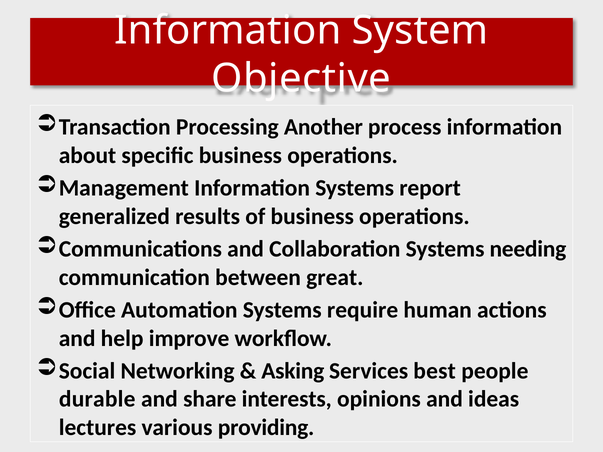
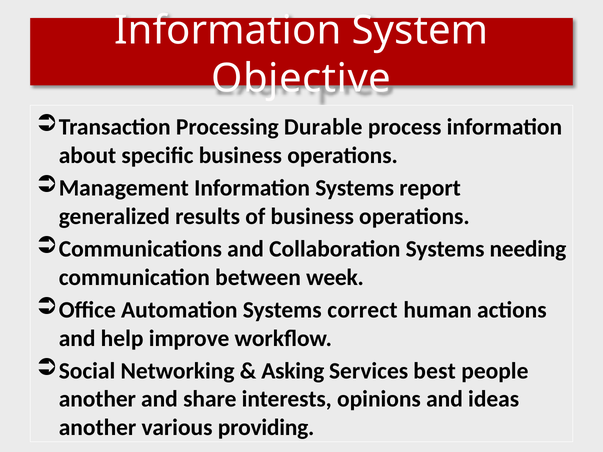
Another: Another -> Durable
great: great -> week
require: require -> correct
durable at (97, 399): durable -> another
lectures at (98, 428): lectures -> another
